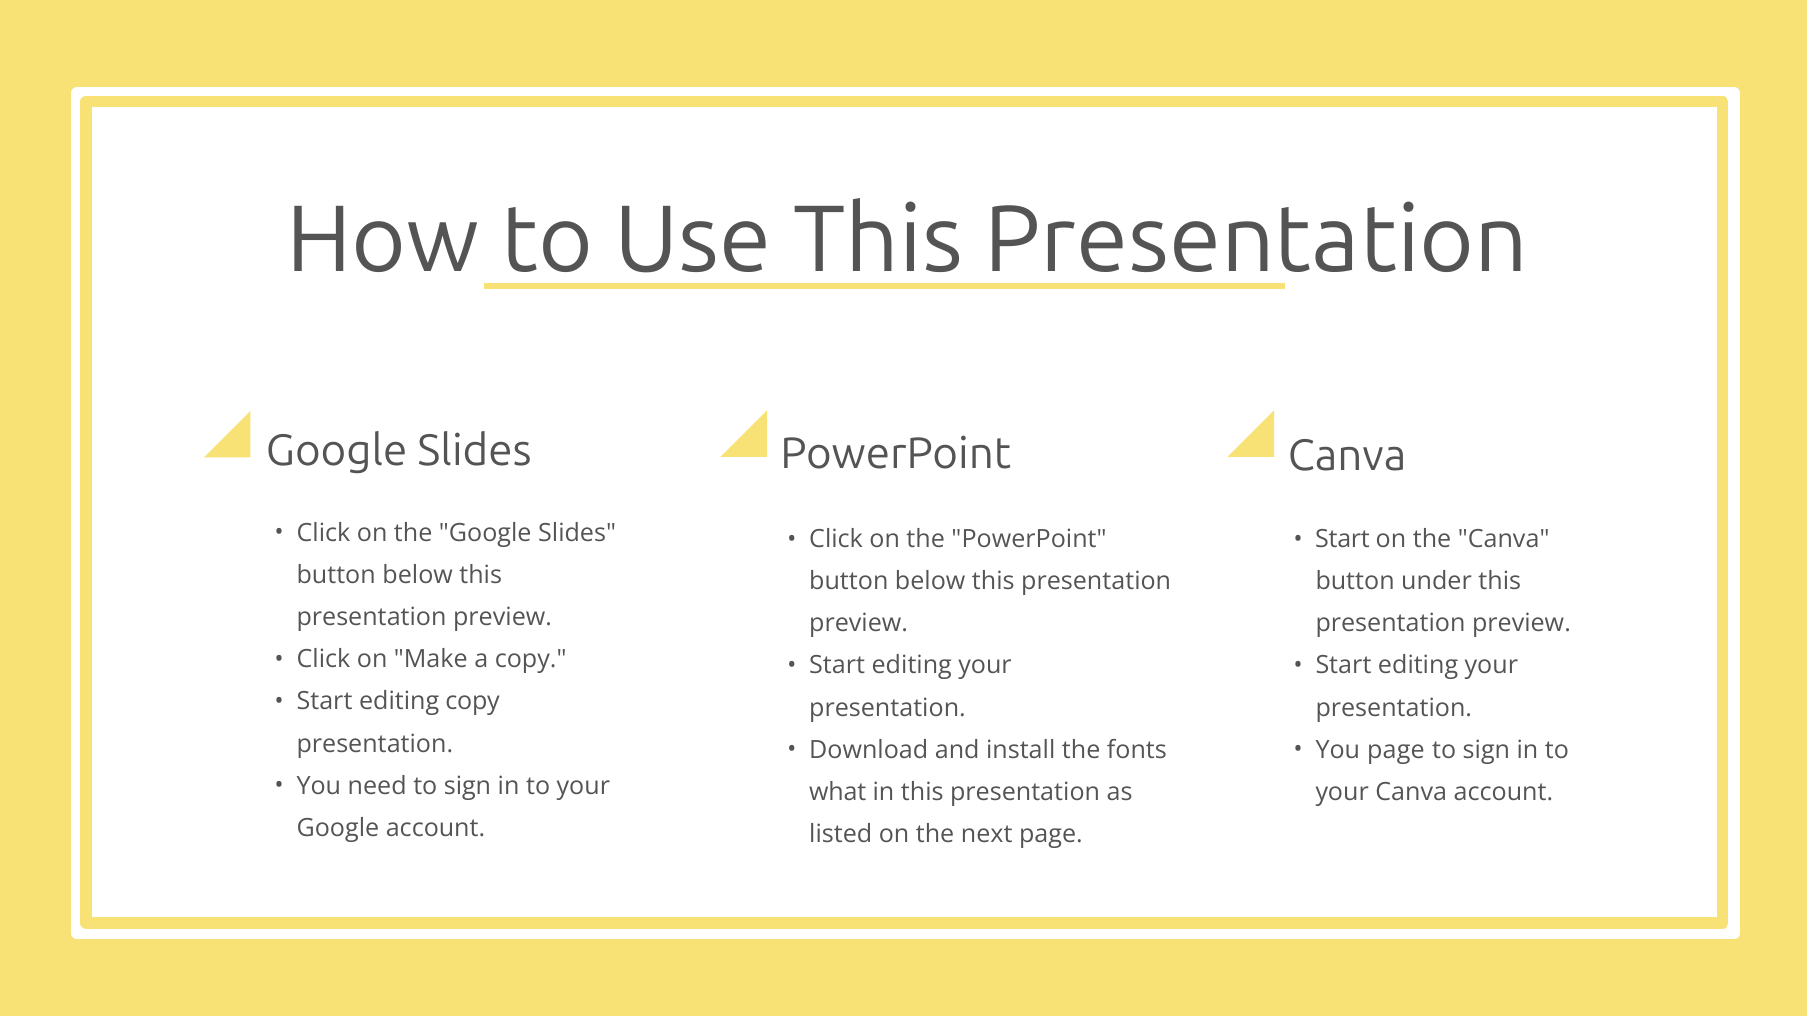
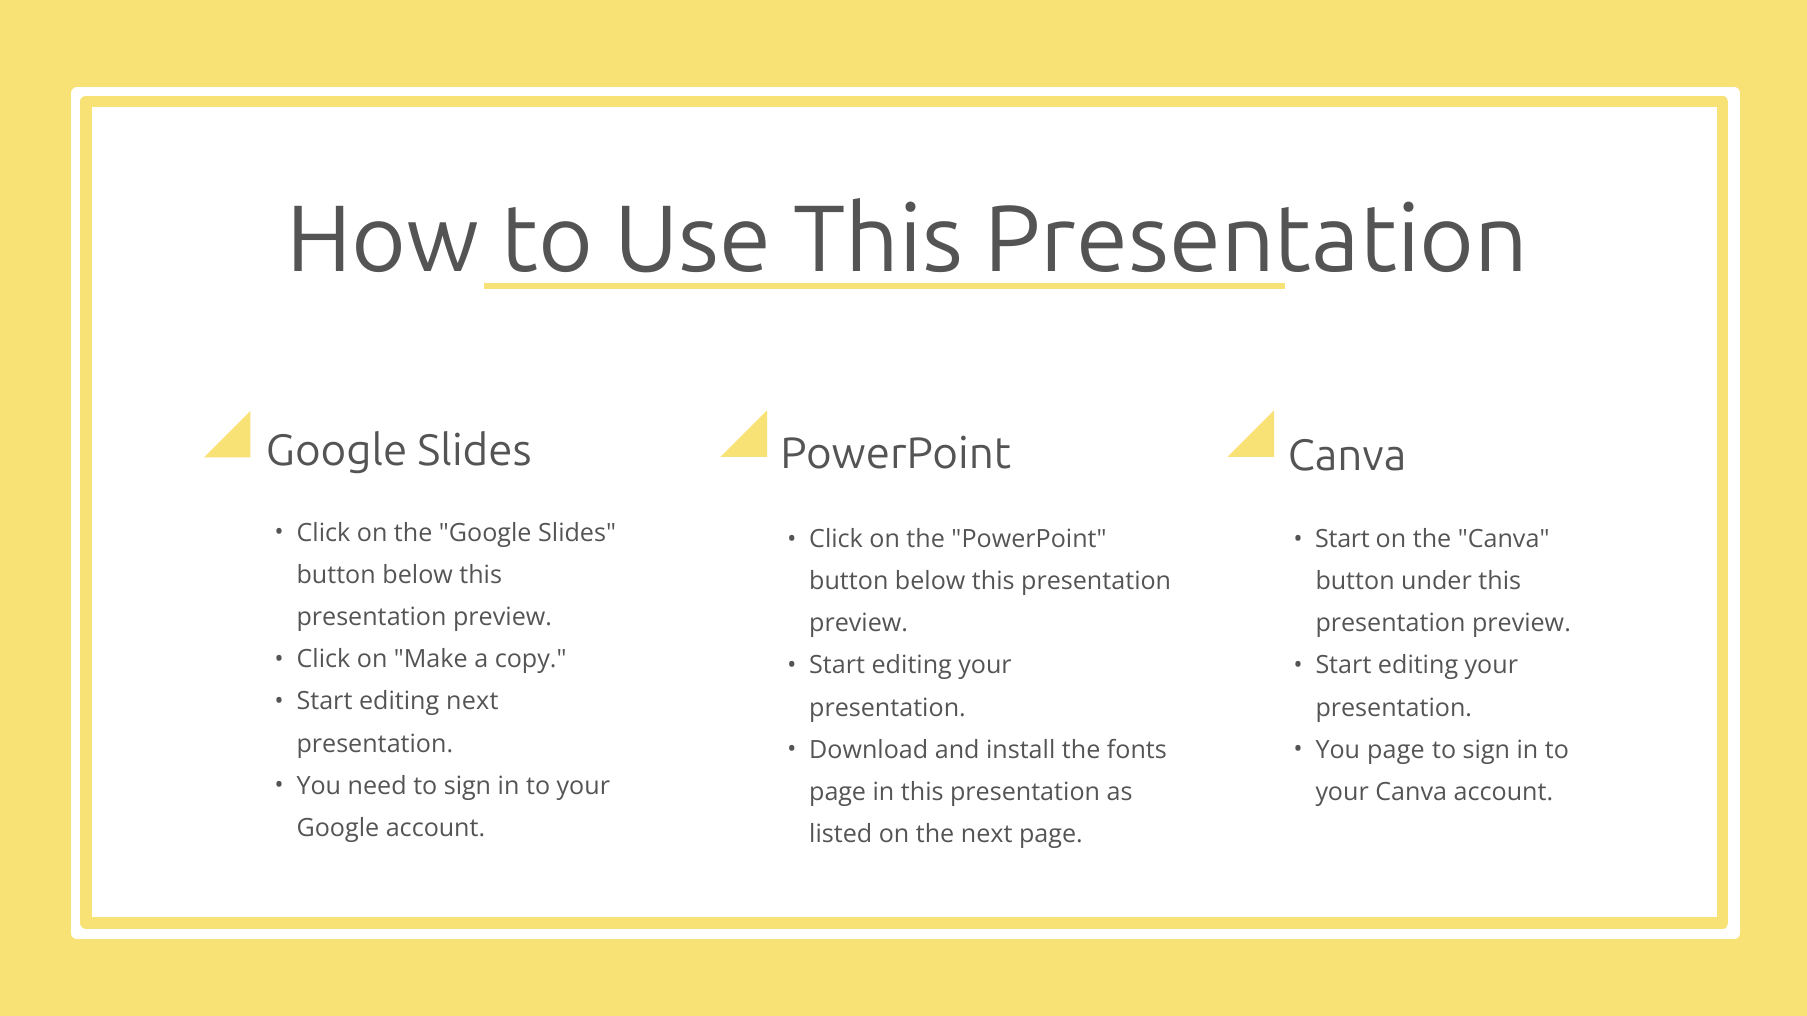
editing copy: copy -> next
what at (838, 792): what -> page
